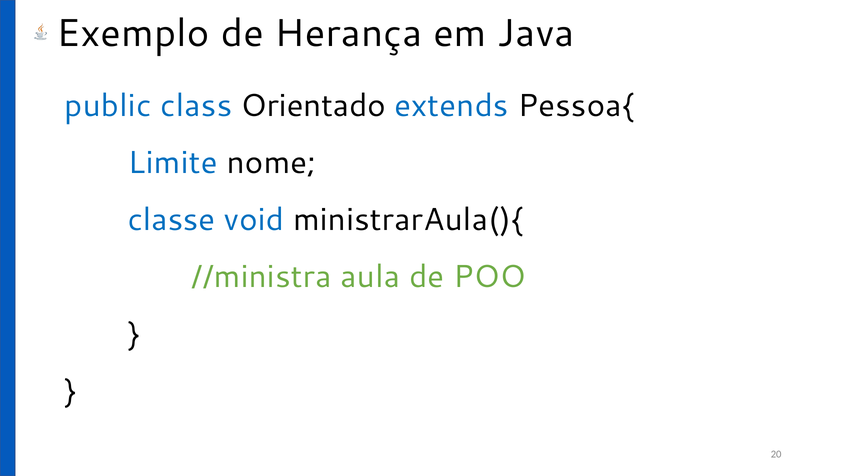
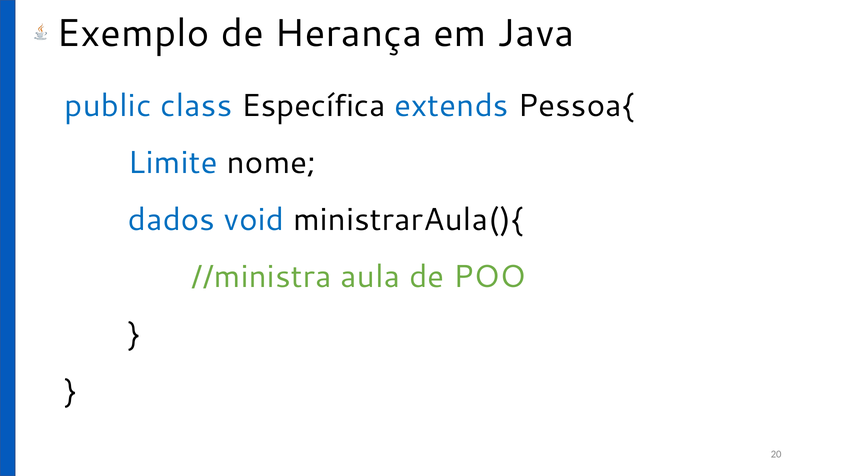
Orientado: Orientado -> Específica
classe: classe -> dados
